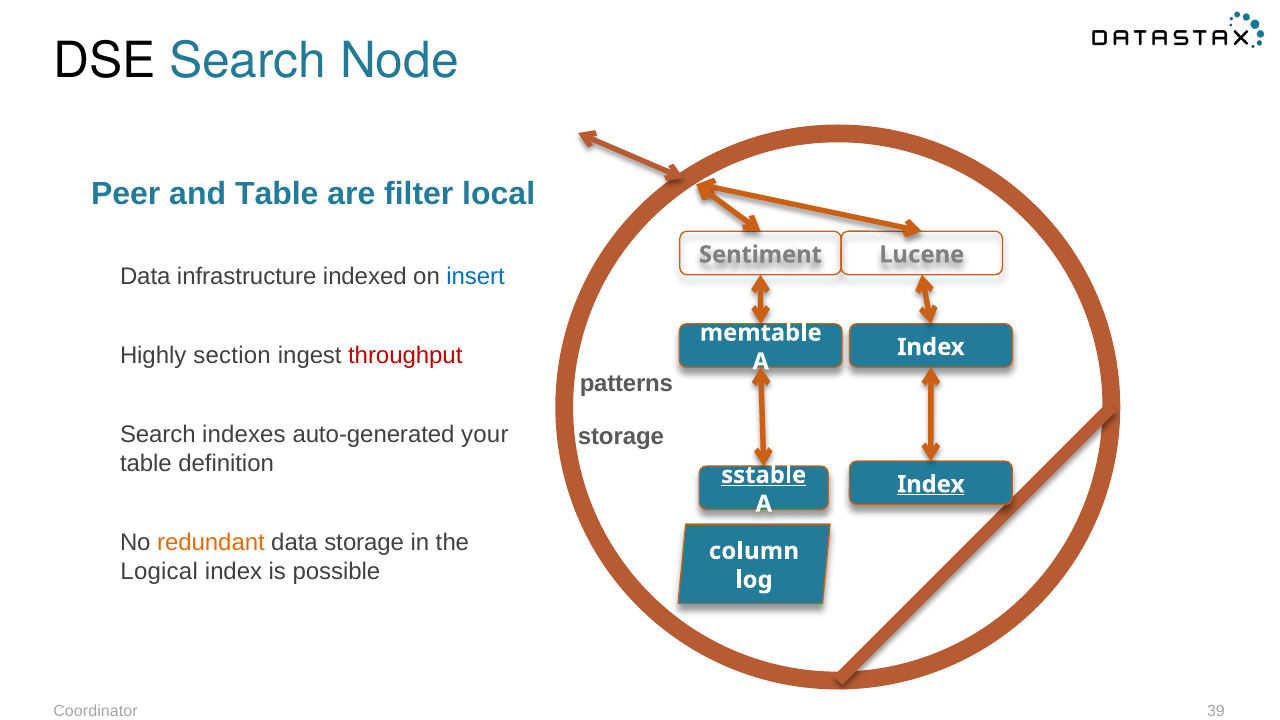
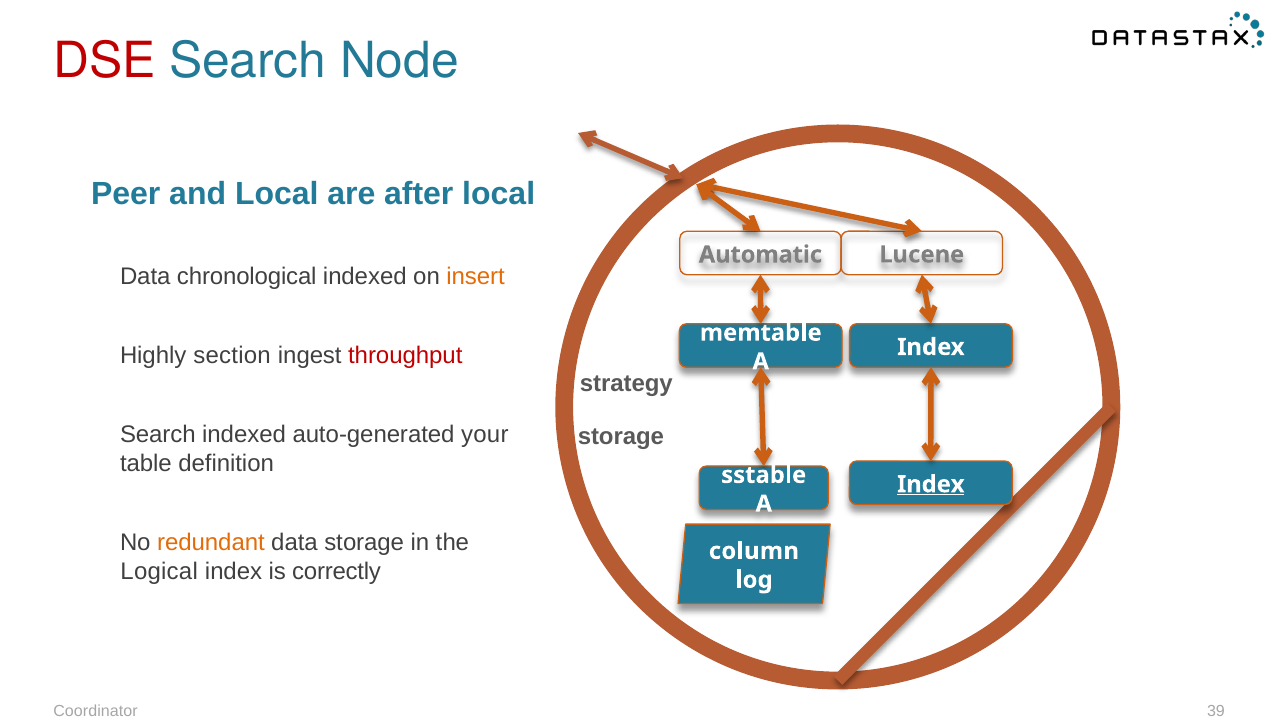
DSE colour: black -> red
and Table: Table -> Local
filter: filter -> after
Sentiment: Sentiment -> Automatic
infrastructure: infrastructure -> chronological
insert colour: blue -> orange
patterns: patterns -> strategy
Search indexes: indexes -> indexed
sstable underline: present -> none
possible: possible -> correctly
